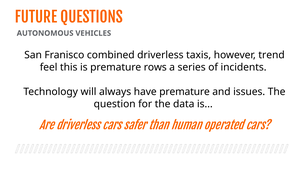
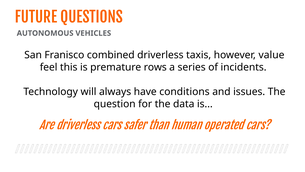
trend: trend -> value
have premature: premature -> conditions
